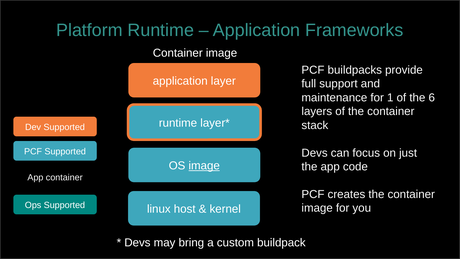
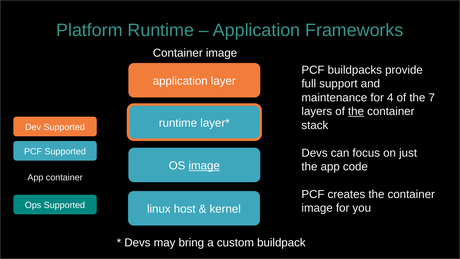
1: 1 -> 4
6: 6 -> 7
the at (356, 111) underline: none -> present
